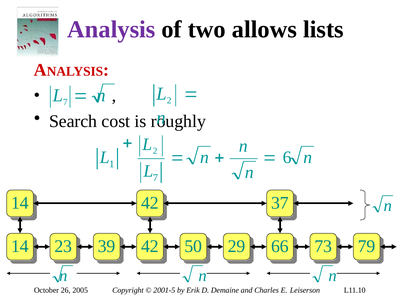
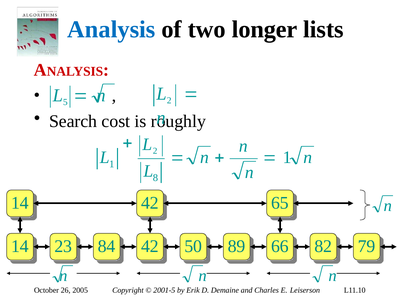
Analysis colour: purple -> blue
allows: allows -> longer
7 at (65, 102): 7 -> 5
6 at (287, 157): 6 -> 1
7 at (155, 178): 7 -> 8
37: 37 -> 65
39: 39 -> 84
29: 29 -> 89
73: 73 -> 82
